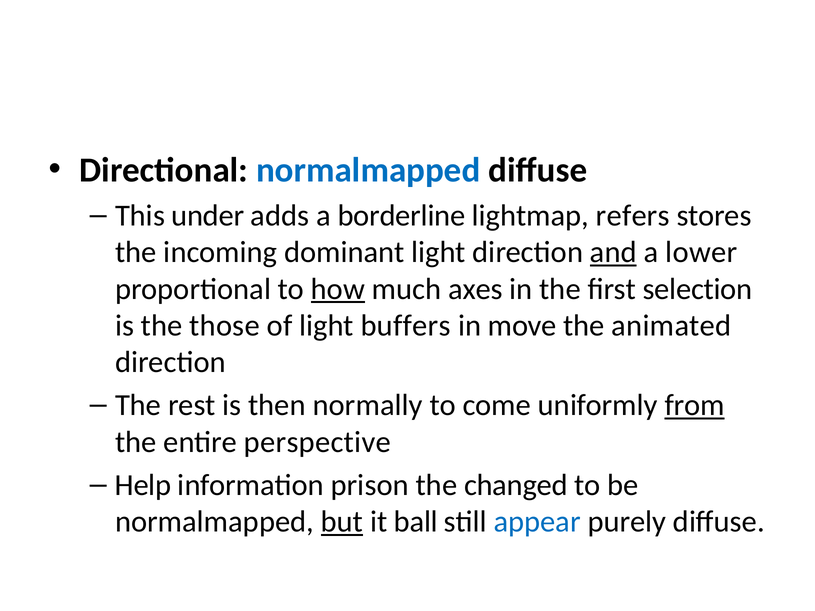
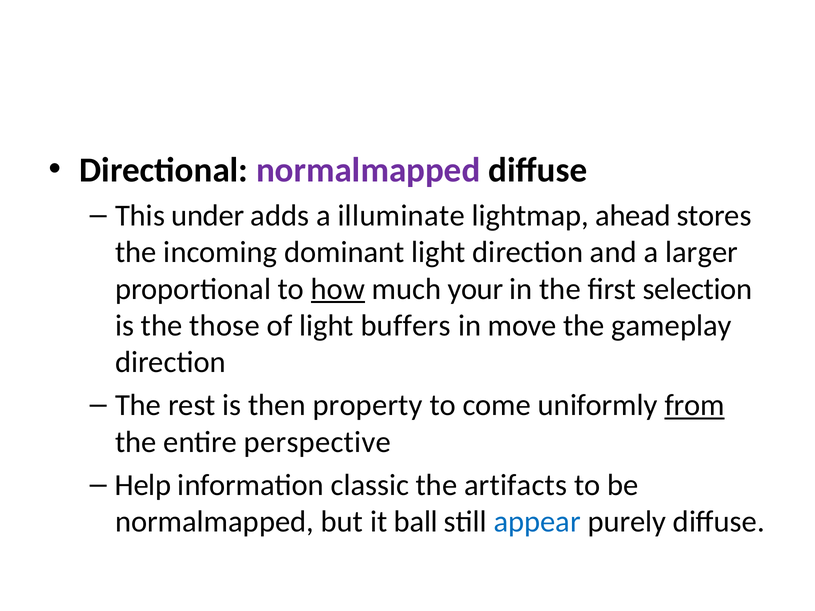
normalmapped at (368, 170) colour: blue -> purple
borderline: borderline -> illuminate
refers: refers -> ahead
and underline: present -> none
lower: lower -> larger
axes: axes -> your
animated: animated -> gameplay
normally: normally -> property
prison: prison -> classic
changed: changed -> artifacts
but underline: present -> none
